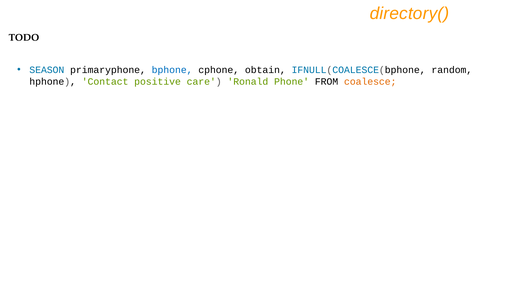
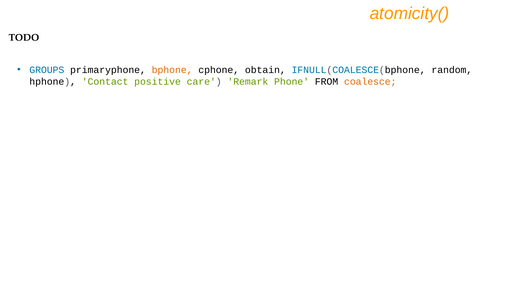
directory(: directory( -> atomicity(
SEASON: SEASON -> GROUPS
bphone colour: blue -> orange
Ronald: Ronald -> Remark
